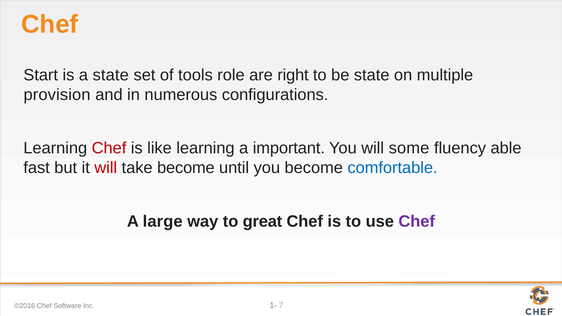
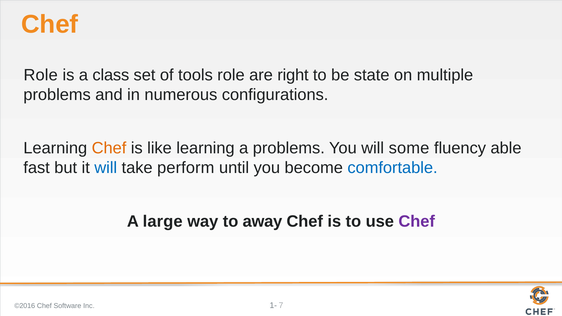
Start at (41, 75): Start -> Role
a state: state -> class
provision at (57, 95): provision -> problems
Chef at (109, 148) colour: red -> orange
a important: important -> problems
will at (106, 168) colour: red -> blue
take become: become -> perform
great: great -> away
